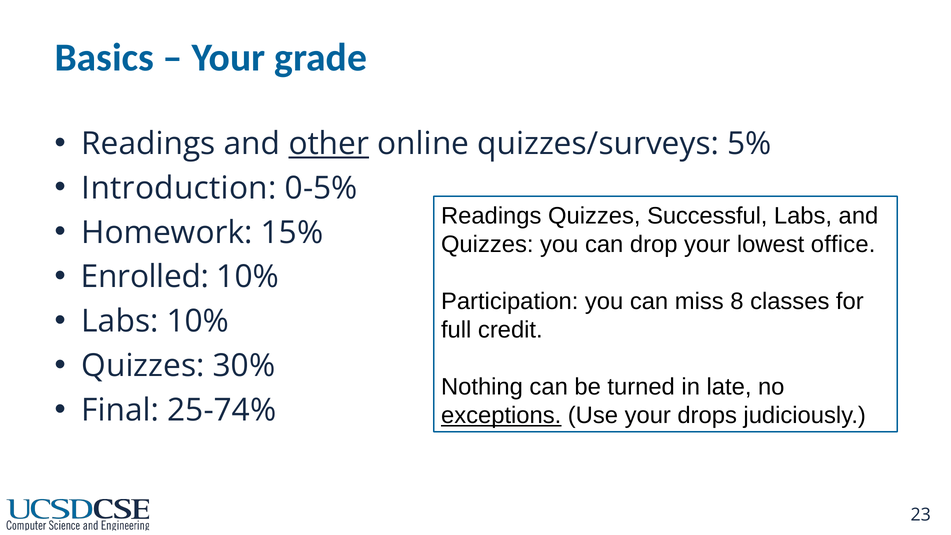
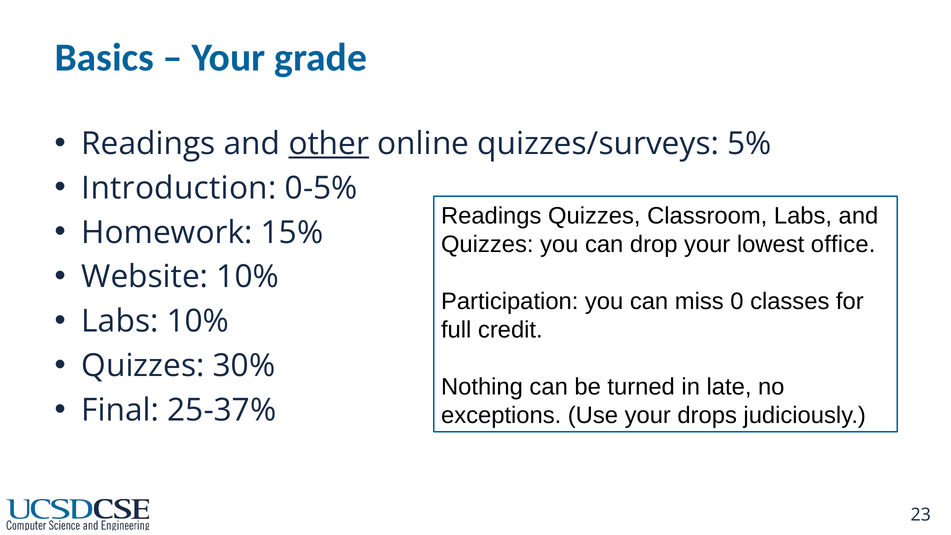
Successful: Successful -> Classroom
Enrolled: Enrolled -> Website
8: 8 -> 0
25-74%: 25-74% -> 25-37%
exceptions underline: present -> none
